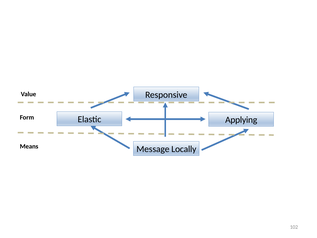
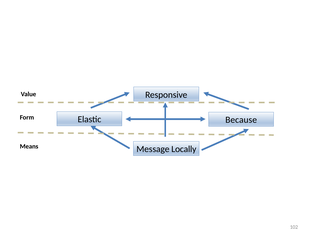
Applying: Applying -> Because
